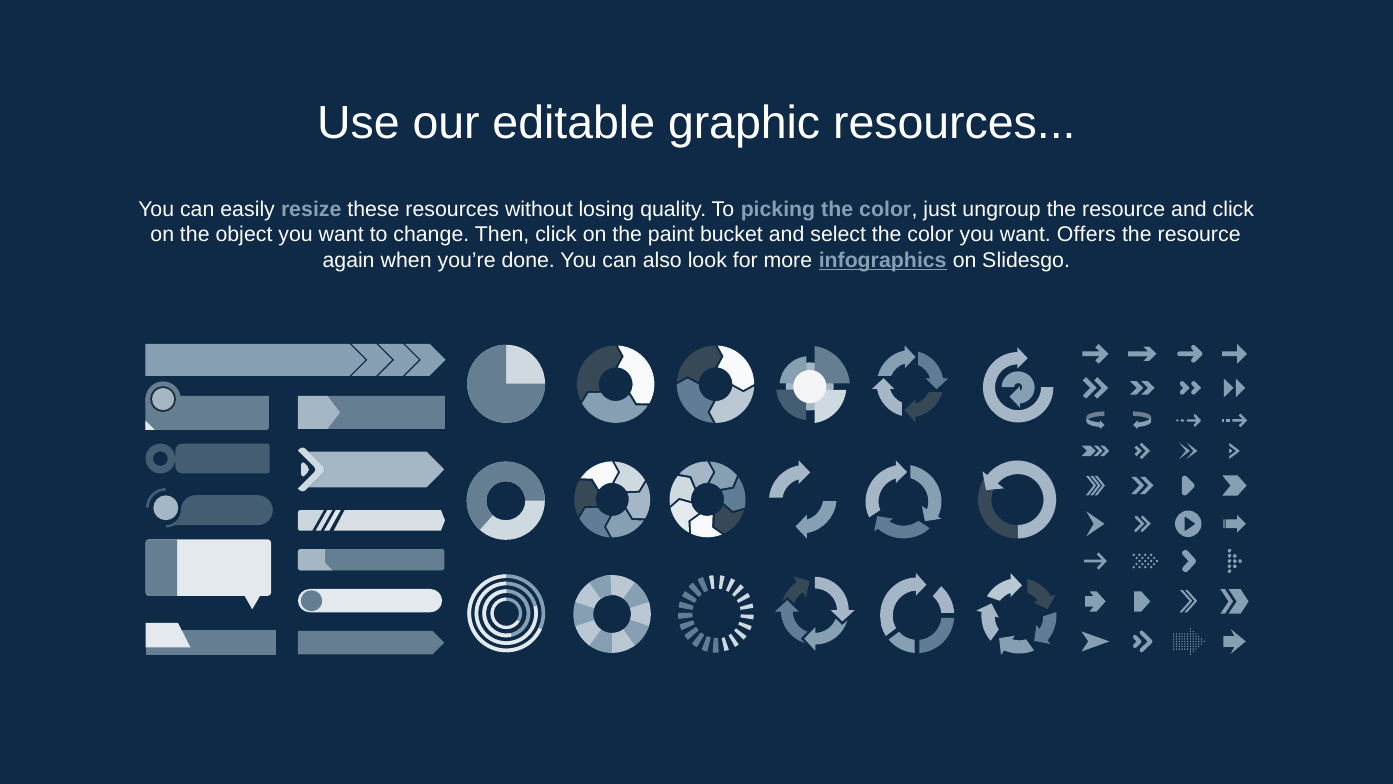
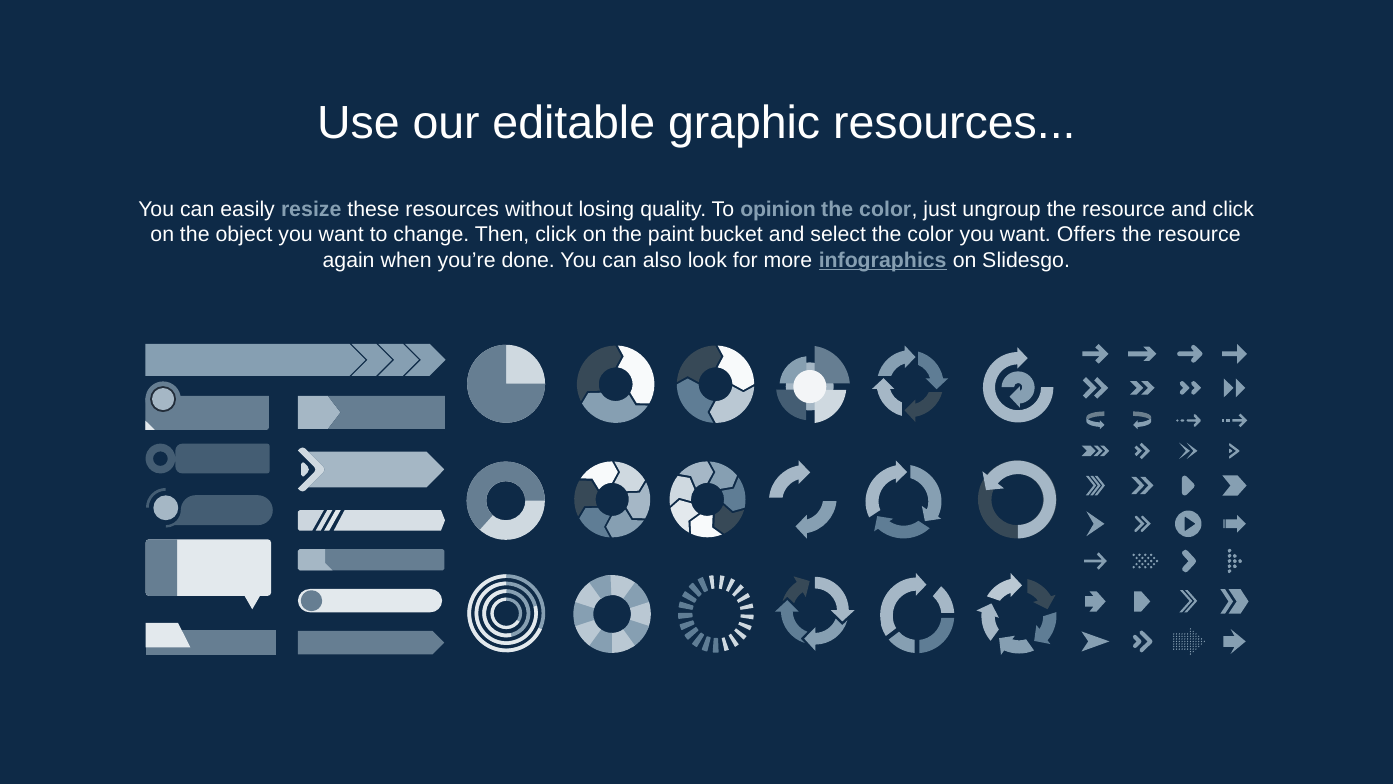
picking: picking -> opinion
